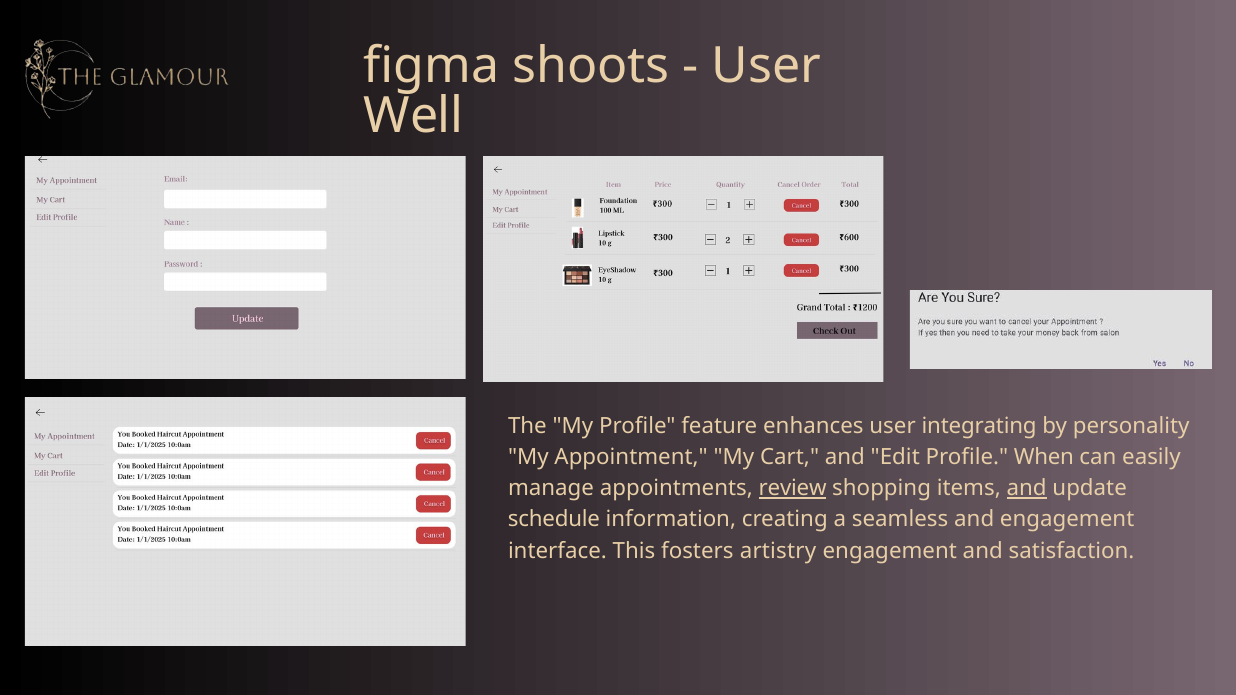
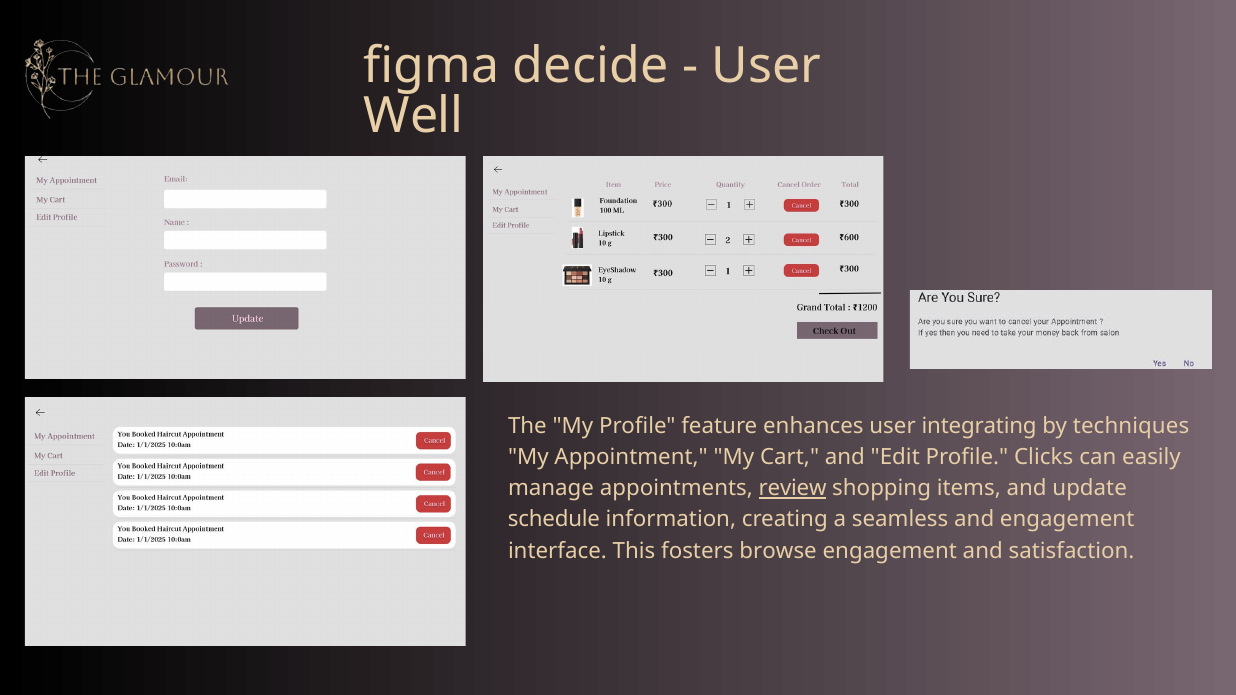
shoots: shoots -> decide
personality: personality -> techniques
When: When -> Clicks
and at (1027, 488) underline: present -> none
artistry: artistry -> browse
